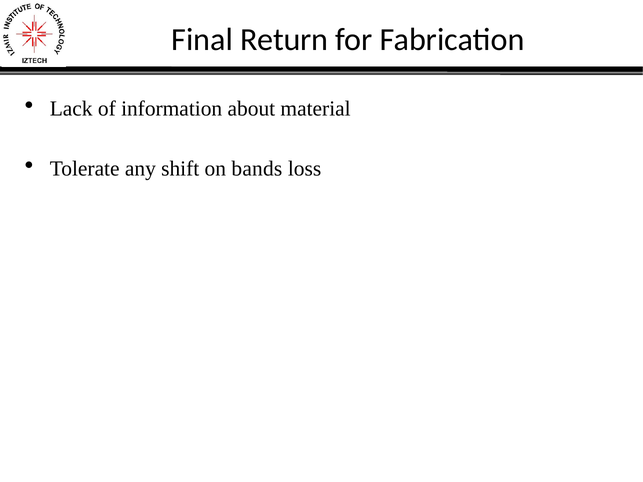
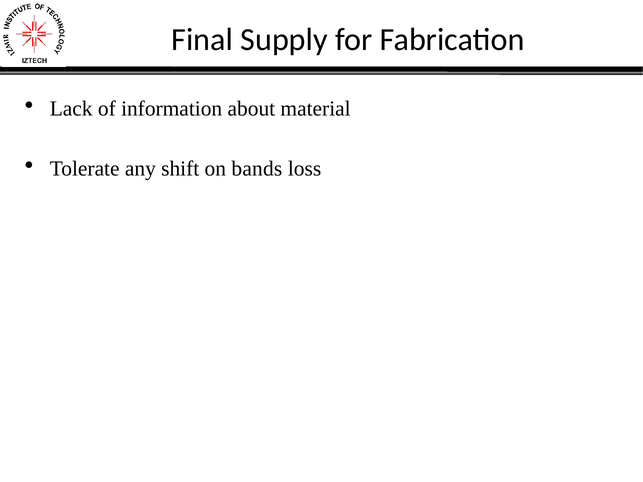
Return: Return -> Supply
